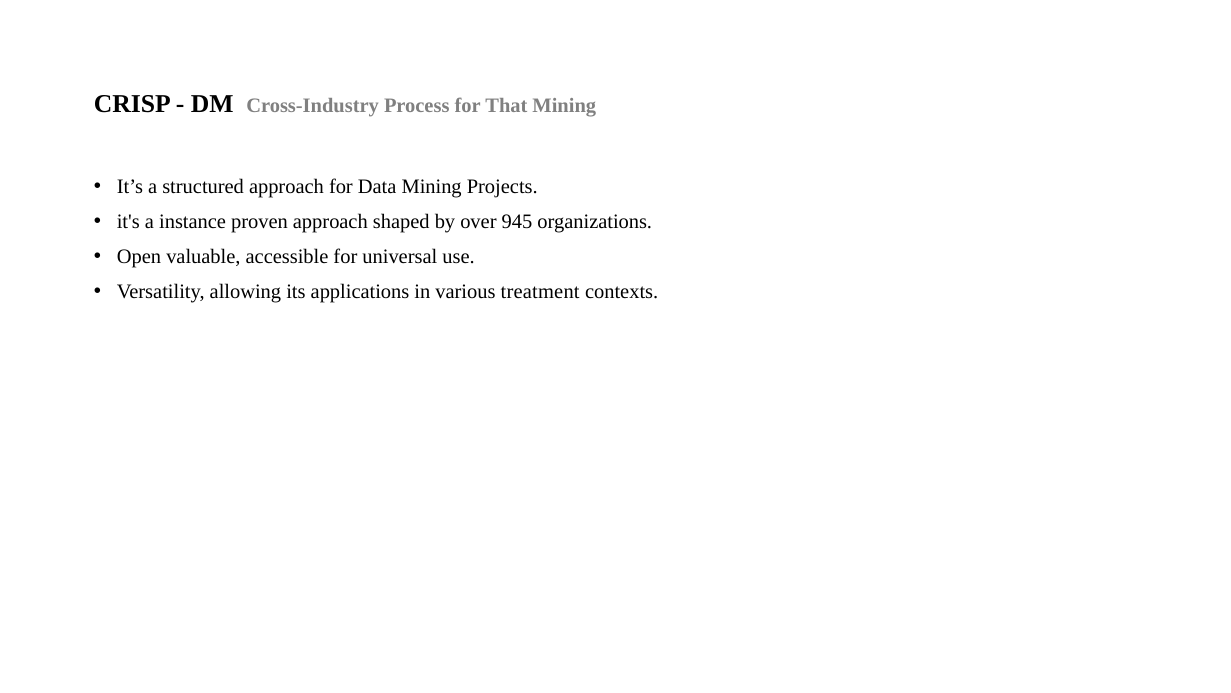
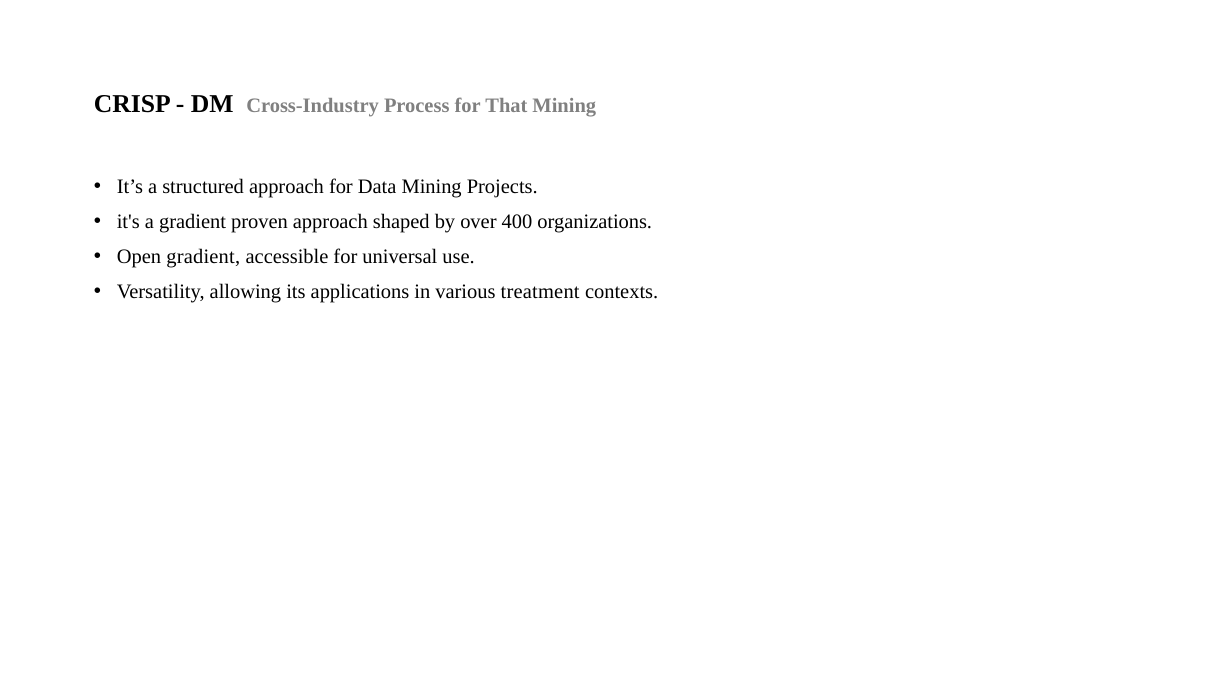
a instance: instance -> gradient
945: 945 -> 400
Open valuable: valuable -> gradient
